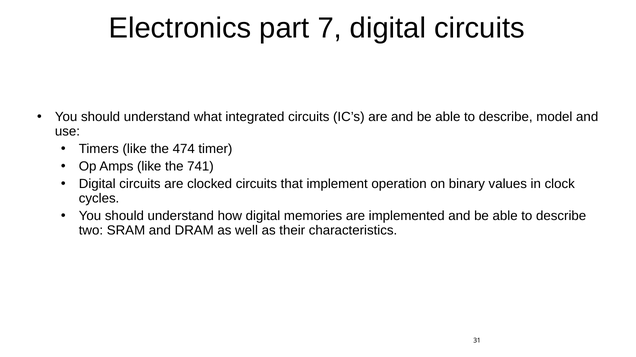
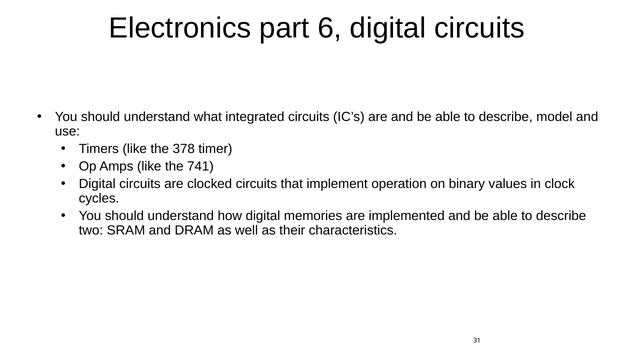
7: 7 -> 6
474: 474 -> 378
